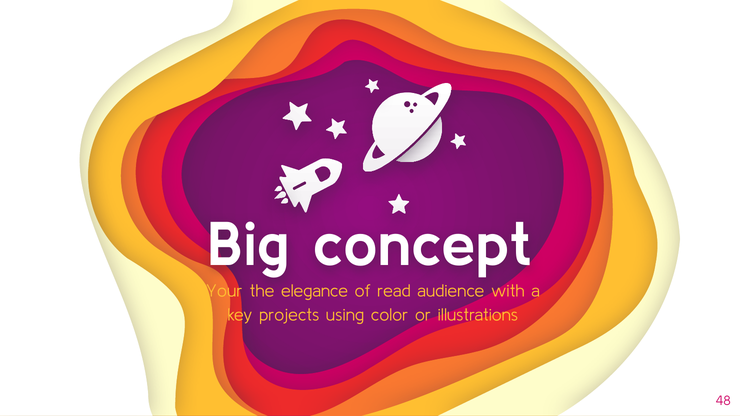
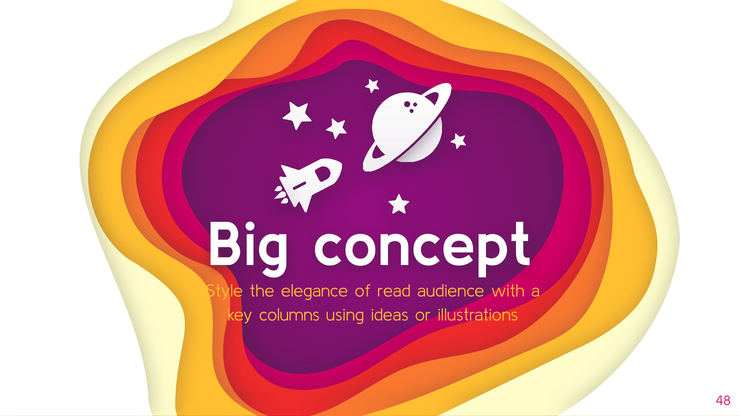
Your: Your -> Style
projects: projects -> columns
color: color -> ideas
